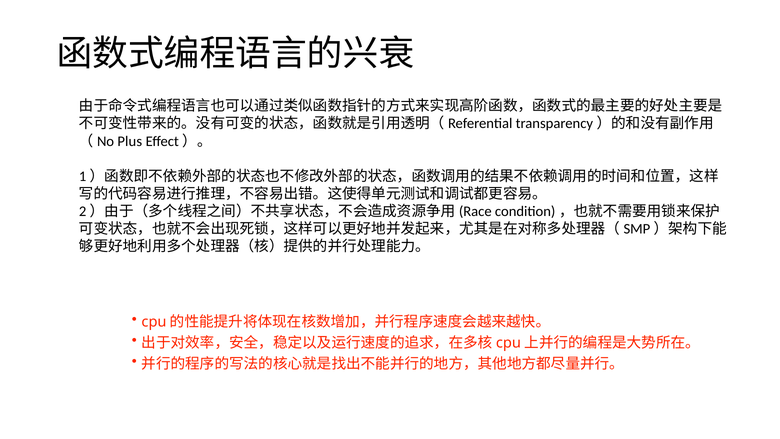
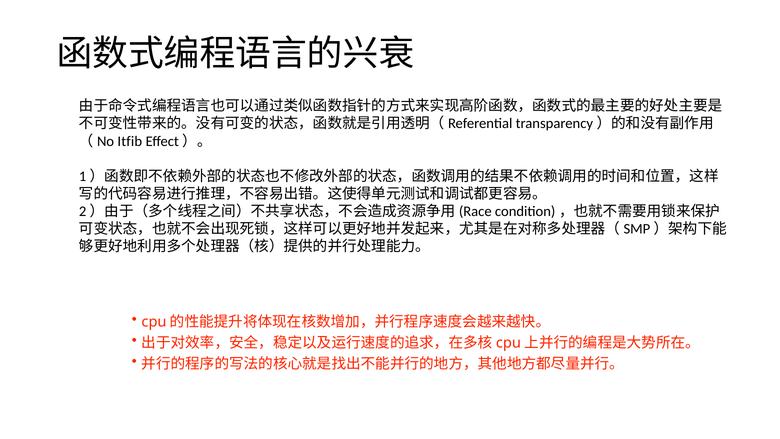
Plus: Plus -> Itfib
